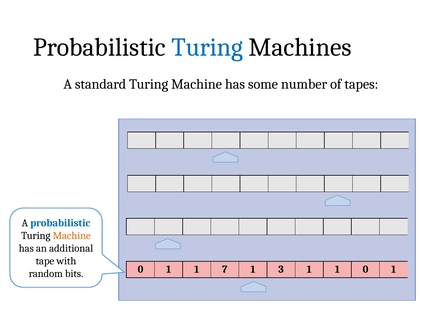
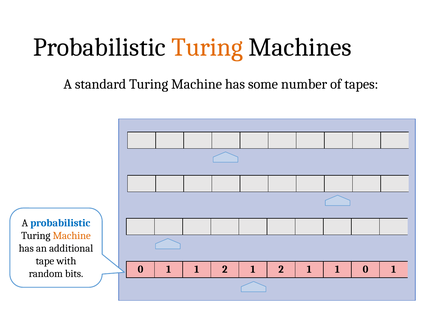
Turing at (207, 47) colour: blue -> orange
1 1 7: 7 -> 2
3 at (281, 269): 3 -> 2
